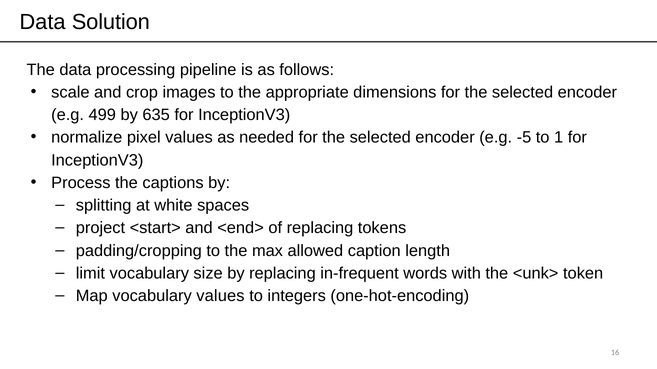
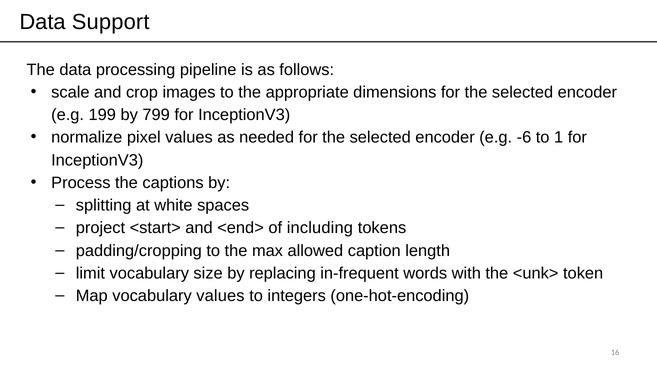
Solution: Solution -> Support
499: 499 -> 199
635: 635 -> 799
-5: -5 -> -6
of replacing: replacing -> including
